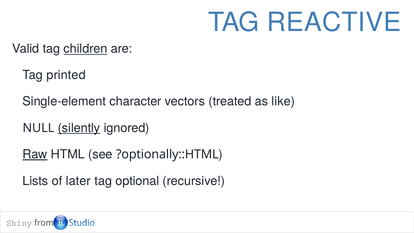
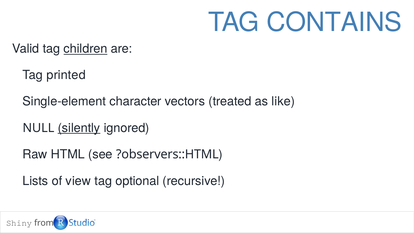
REACTIVE: REACTIVE -> CONTAINS
Raw underline: present -> none
?optionally::HTML: ?optionally::HTML -> ?observers::HTML
later: later -> view
